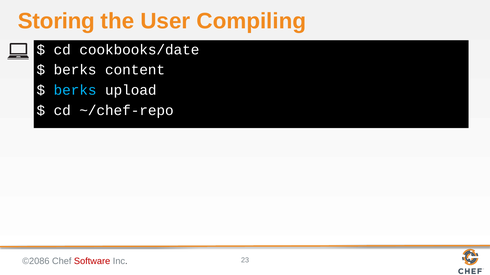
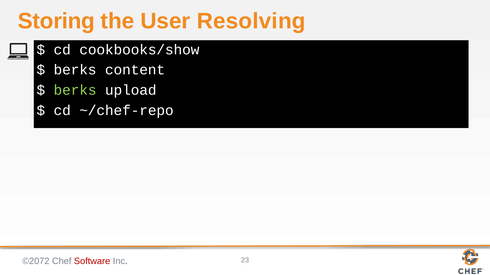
Compiling: Compiling -> Resolving
cookbooks/date: cookbooks/date -> cookbooks/show
berks at (75, 90) colour: light blue -> light green
©2086: ©2086 -> ©2072
